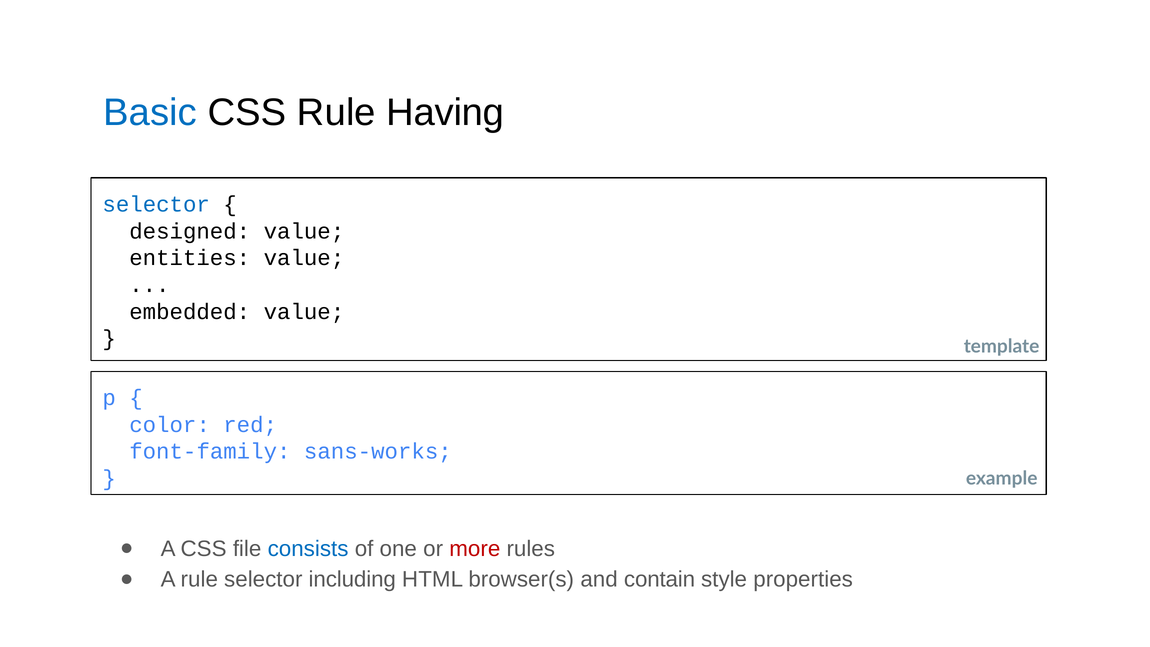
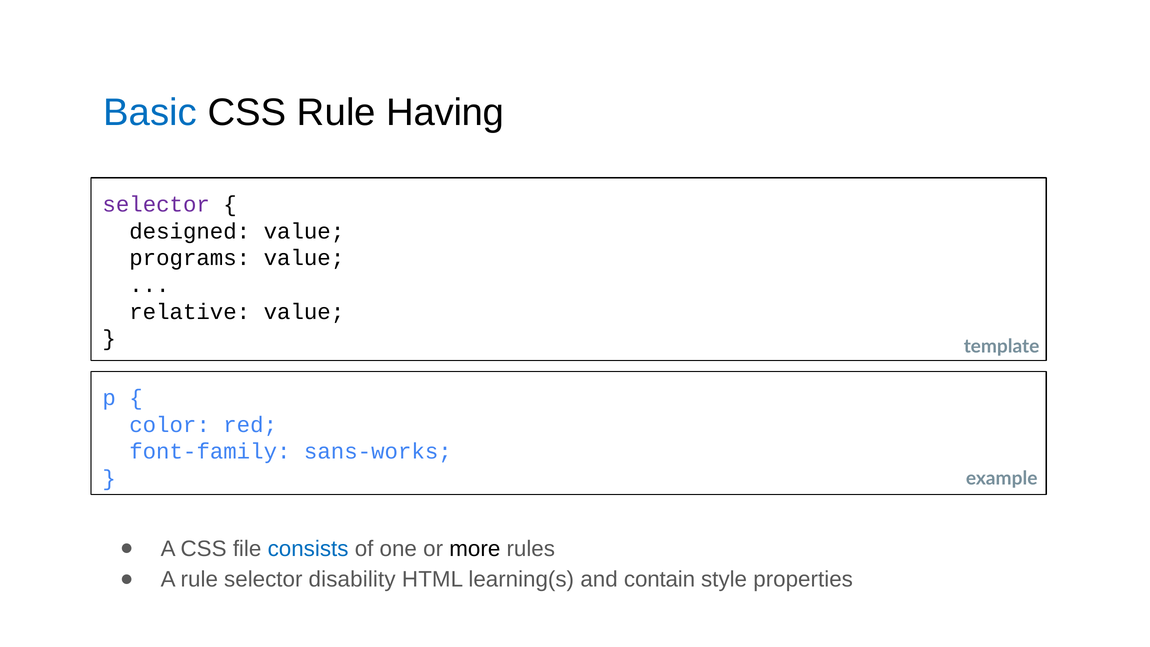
selector at (156, 204) colour: blue -> purple
entities: entities -> programs
embedded: embedded -> relative
more colour: red -> black
including: including -> disability
browser(s: browser(s -> learning(s
